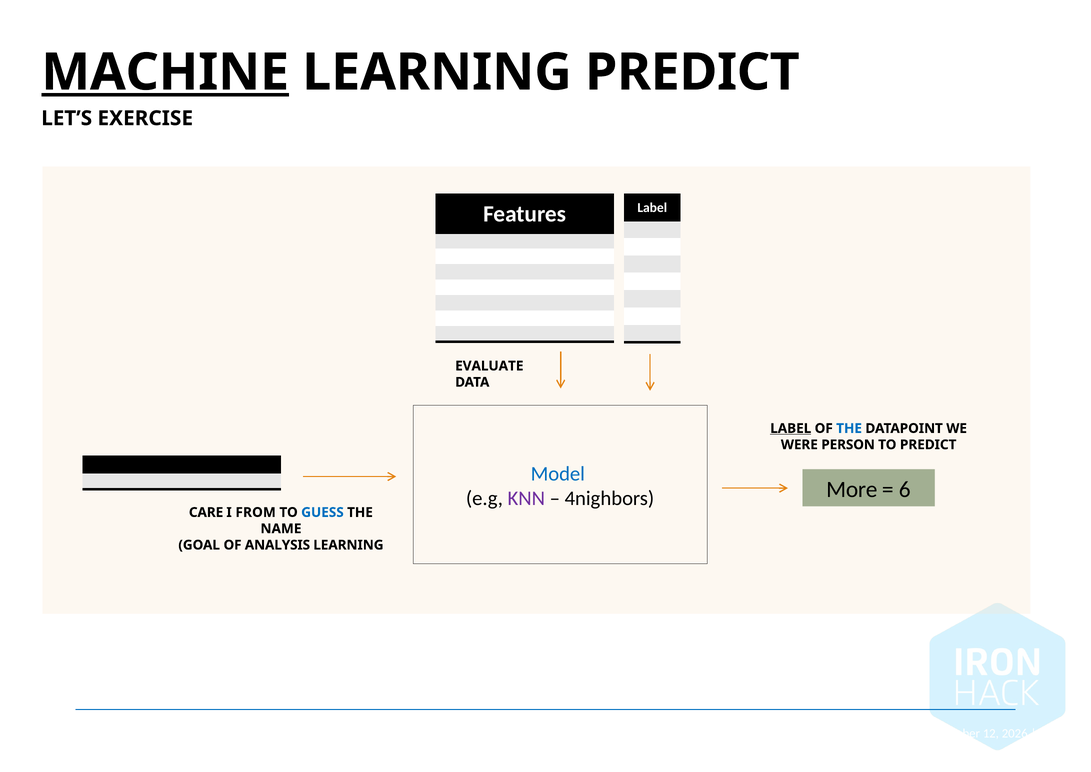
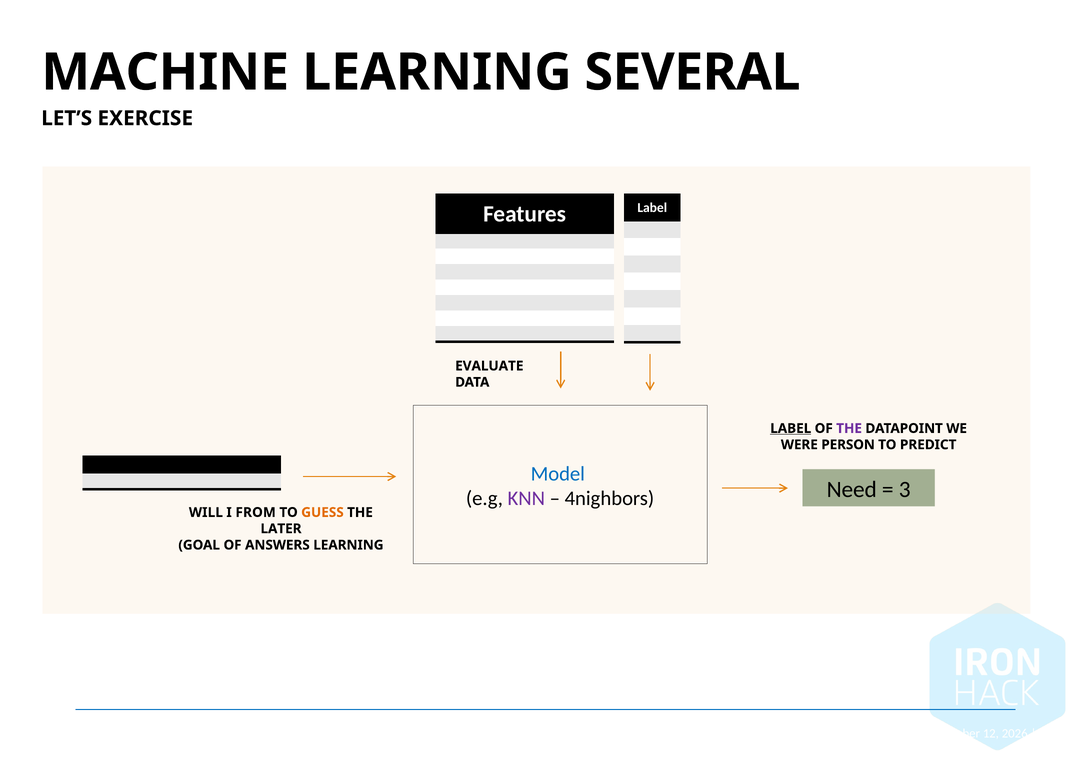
MACHINE underline: present -> none
LEARNING PREDICT: PREDICT -> SEVERAL
THE at (849, 428) colour: blue -> purple
More: More -> Need
6: 6 -> 3
CARE: CARE -> WILL
GUESS colour: blue -> orange
NAME: NAME -> LATER
ANALYSIS: ANALYSIS -> ANSWERS
